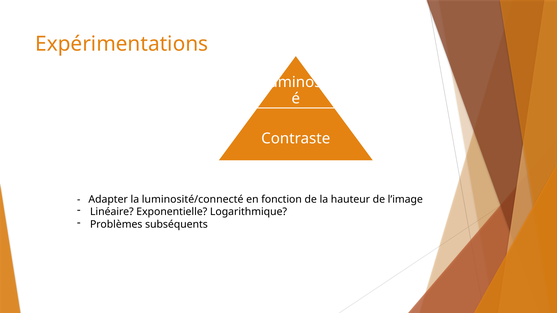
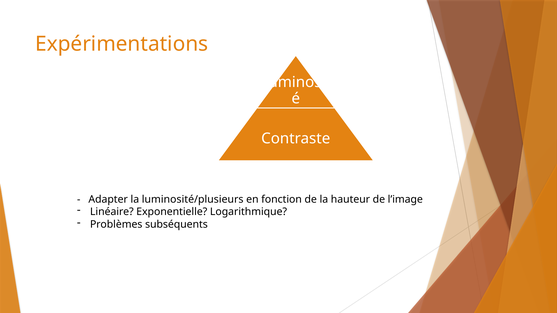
luminosité/connecté: luminosité/connecté -> luminosité/plusieurs
